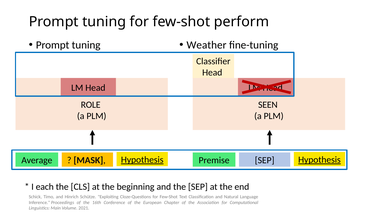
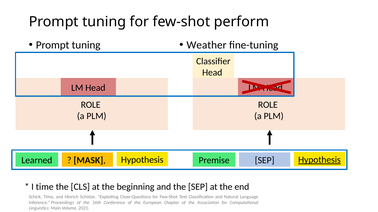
SEEN at (268, 105): SEEN -> ROLE
Average: Average -> Learned
Hypothesis at (142, 160) underline: present -> none
each: each -> time
